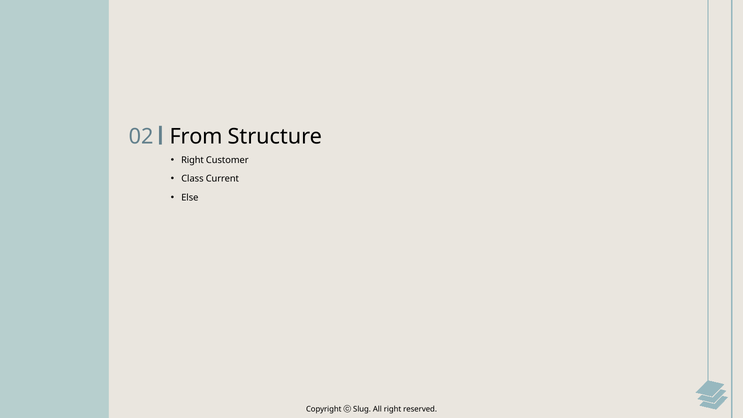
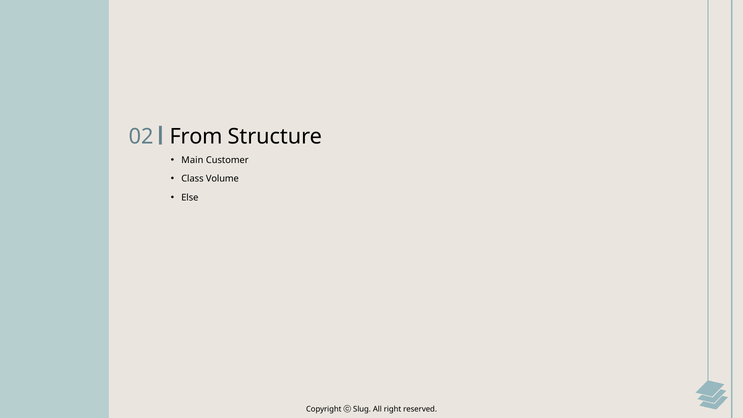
Right at (192, 160): Right -> Main
Current: Current -> Volume
